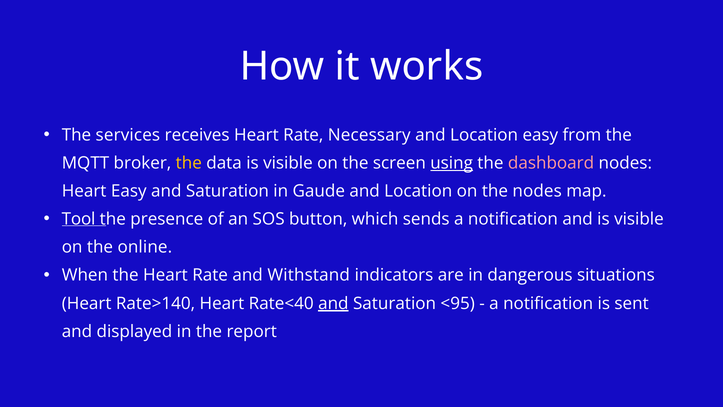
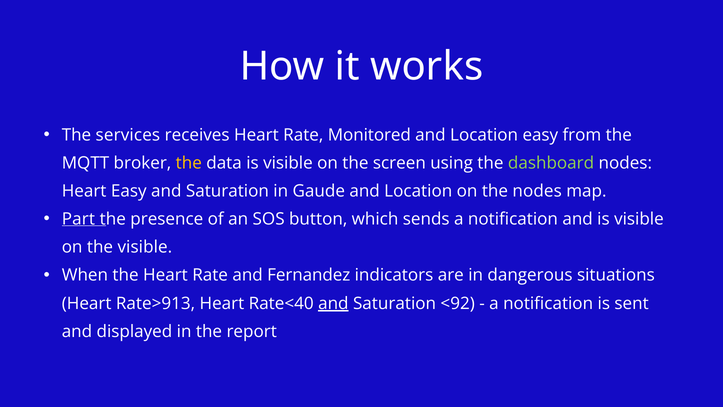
Necessary: Necessary -> Monitored
using underline: present -> none
dashboard colour: pink -> light green
Tool: Tool -> Part
the online: online -> visible
Withstand: Withstand -> Fernandez
Rate>140: Rate>140 -> Rate>913
<95: <95 -> <92
